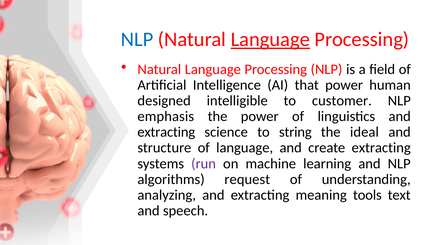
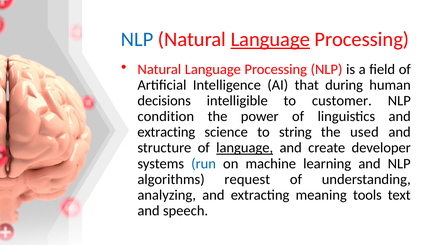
that power: power -> during
designed: designed -> decisions
emphasis: emphasis -> condition
ideal: ideal -> used
language at (245, 148) underline: none -> present
create extracting: extracting -> developer
run colour: purple -> blue
